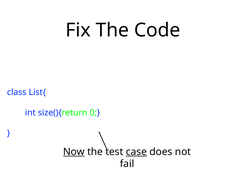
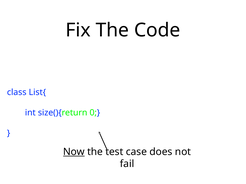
case underline: present -> none
